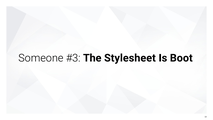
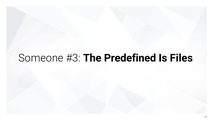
Stylesheet: Stylesheet -> Predefined
Boot: Boot -> Files
